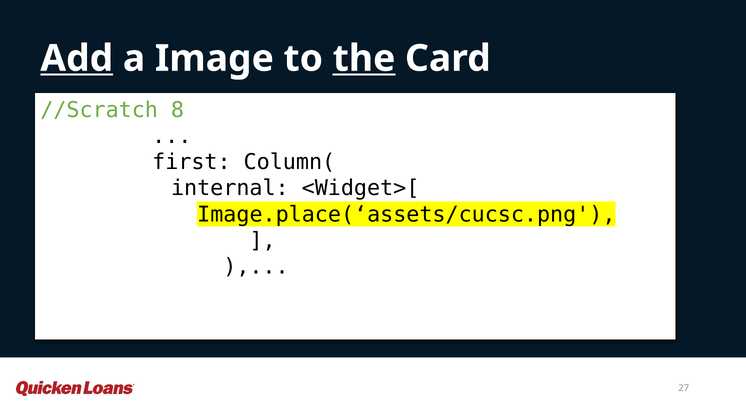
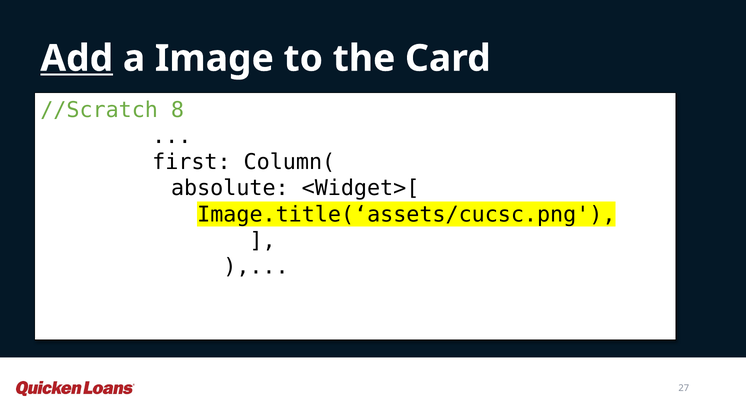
the underline: present -> none
internal: internal -> absolute
Image.place(‘assets/cucsc.png: Image.place(‘assets/cucsc.png -> Image.title(‘assets/cucsc.png
